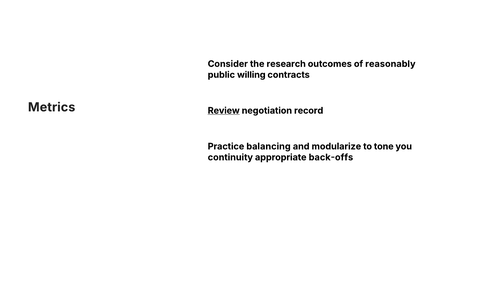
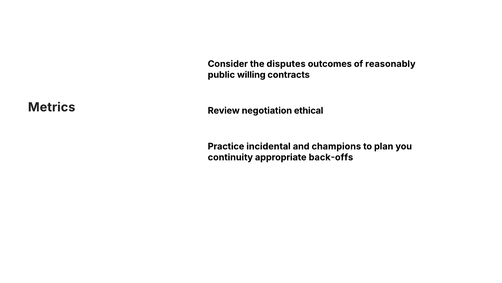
research: research -> disputes
Review underline: present -> none
record: record -> ethical
balancing: balancing -> incidental
modularize: modularize -> champions
tone: tone -> plan
